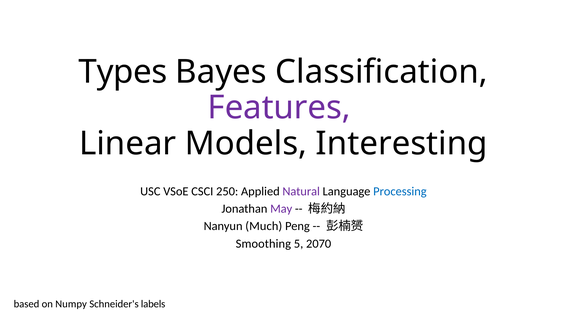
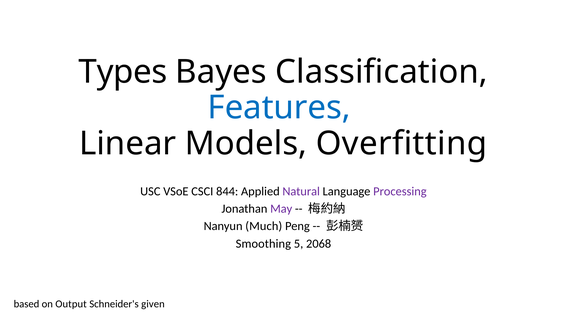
Features colour: purple -> blue
Interesting: Interesting -> Overfitting
250: 250 -> 844
Processing colour: blue -> purple
2070: 2070 -> 2068
Numpy: Numpy -> Output
labels: labels -> given
